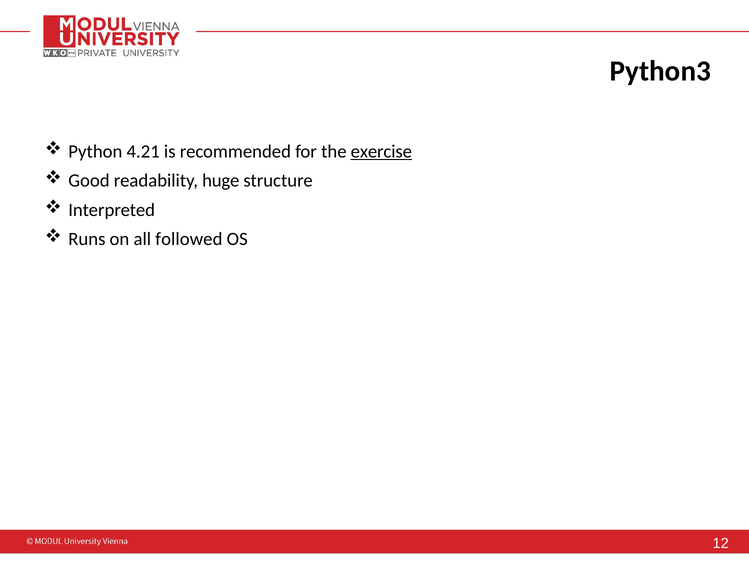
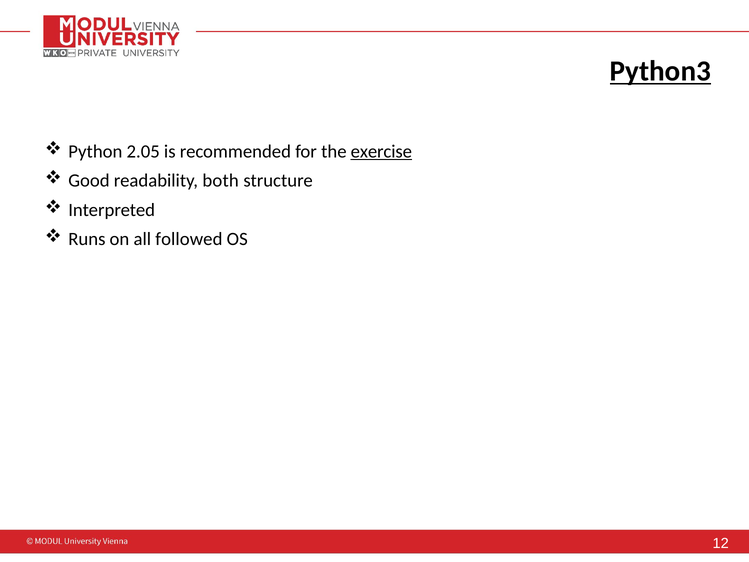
Python3 underline: none -> present
4.21: 4.21 -> 2.05
huge: huge -> both
